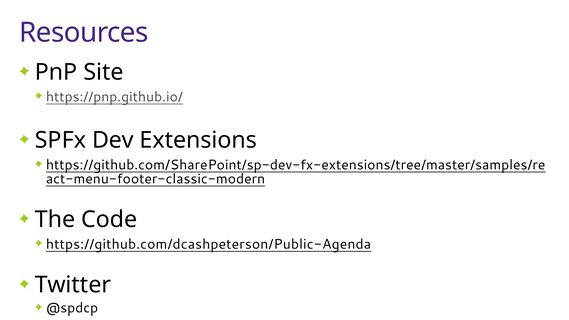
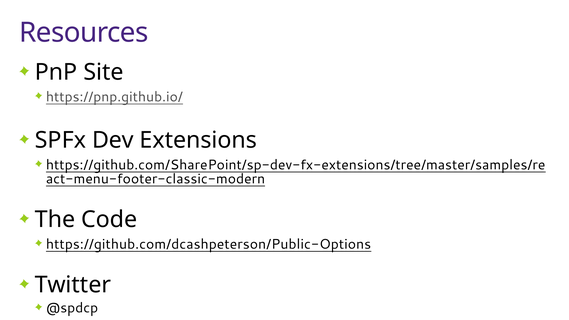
https://github.com/dcashpeterson/Public-Agenda: https://github.com/dcashpeterson/Public-Agenda -> https://github.com/dcashpeterson/Public-Options
